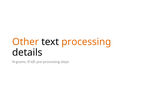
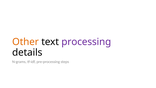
processing colour: orange -> purple
